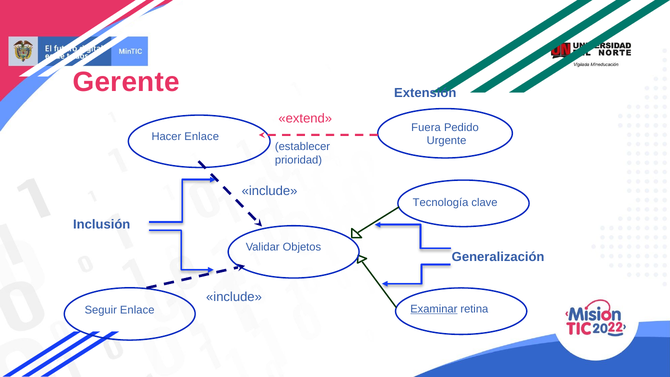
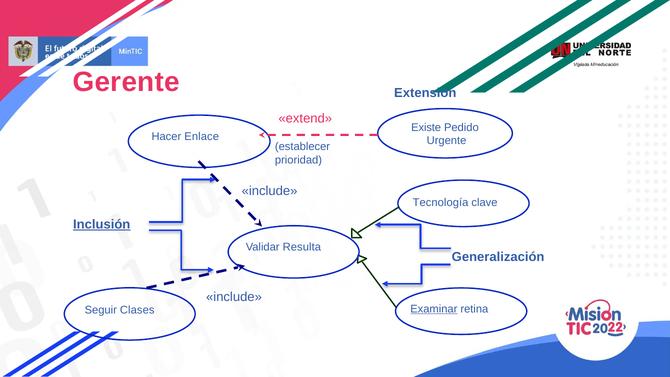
Fuera: Fuera -> Existe
Inclusión underline: none -> present
Objetos: Objetos -> Resulta
Seguir Enlace: Enlace -> Clases
